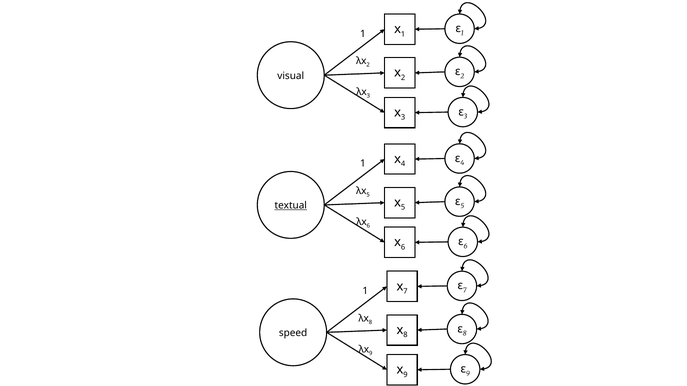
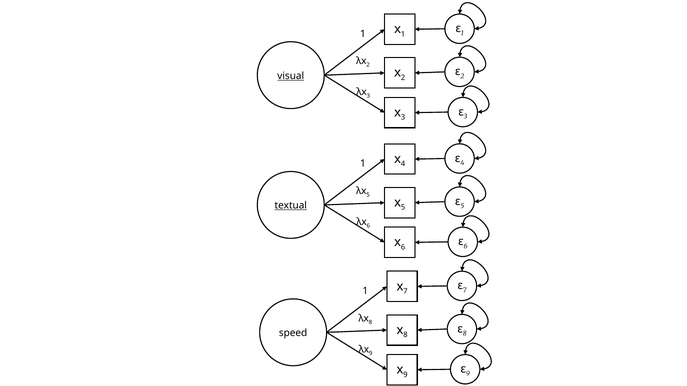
visual underline: none -> present
